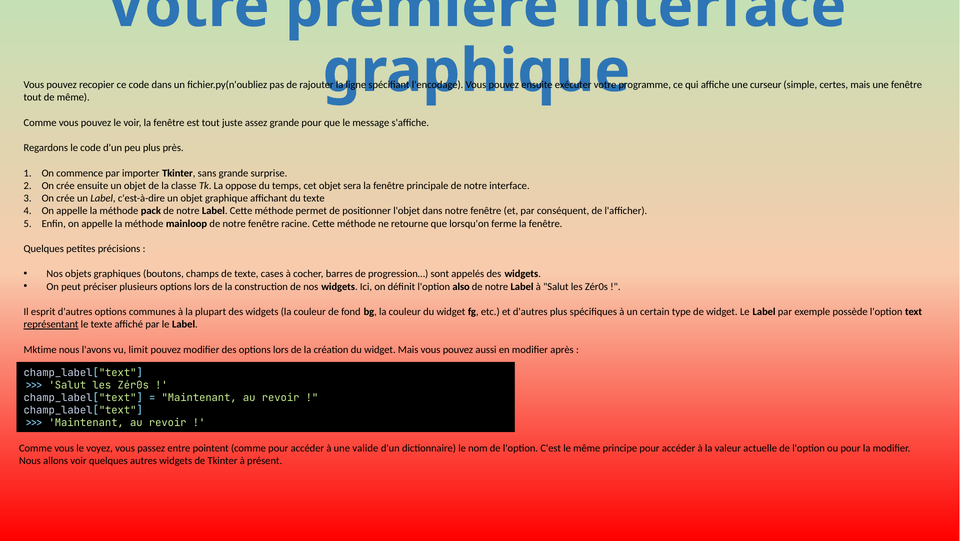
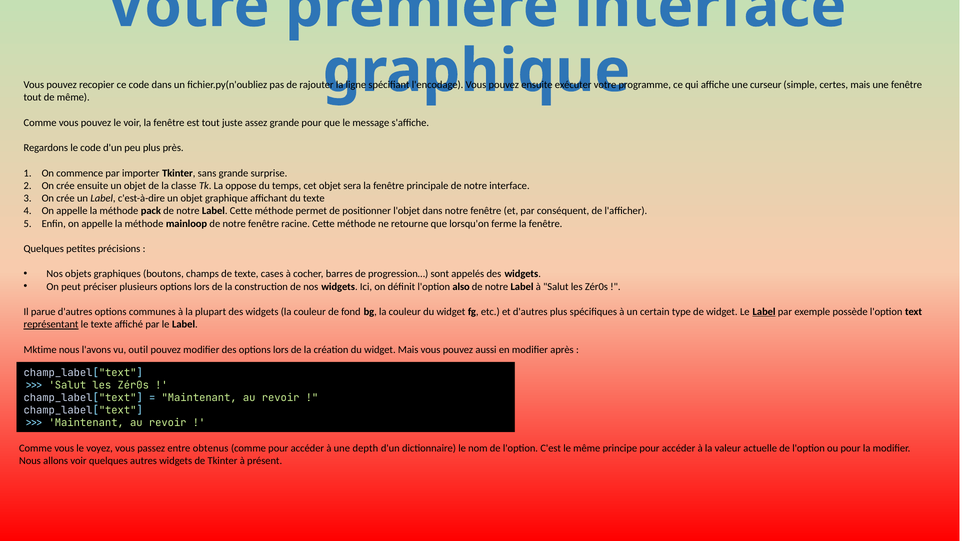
esprit: esprit -> parue
Label at (764, 312) underline: none -> present
limit: limit -> outil
pointent: pointent -> obtenus
valide: valide -> depth
